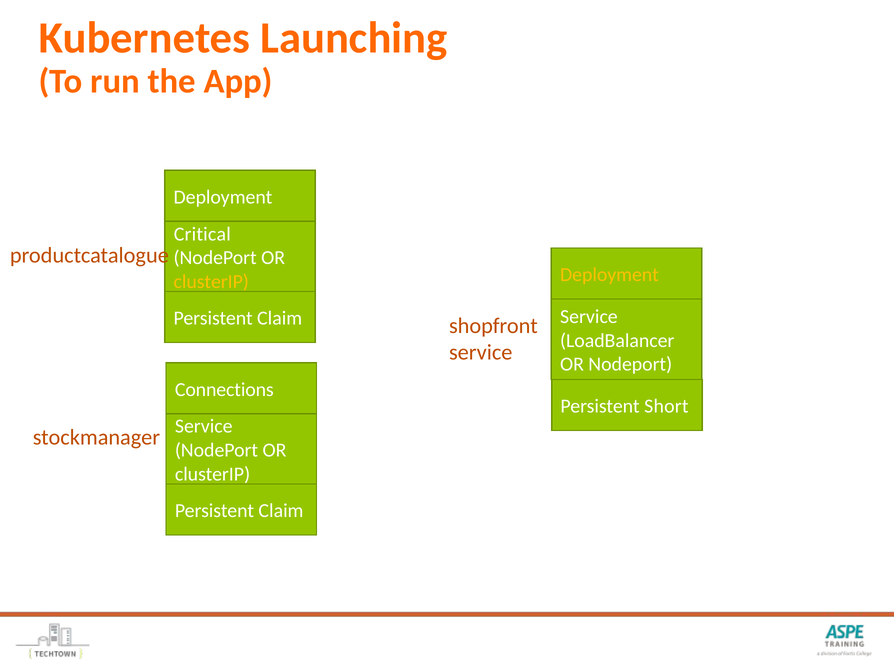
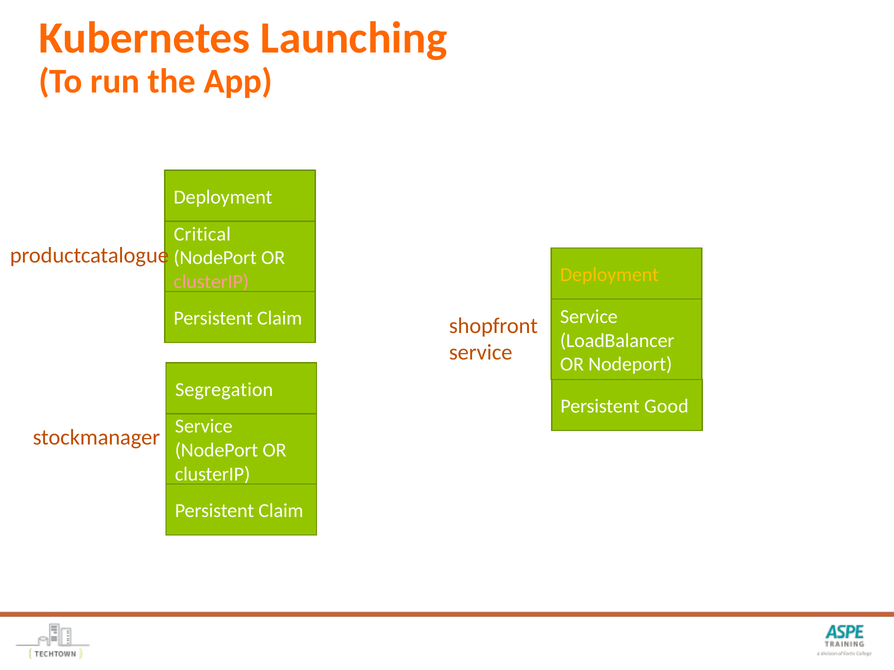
clusterIP at (211, 282) colour: yellow -> pink
Connections: Connections -> Segregation
Short: Short -> Good
